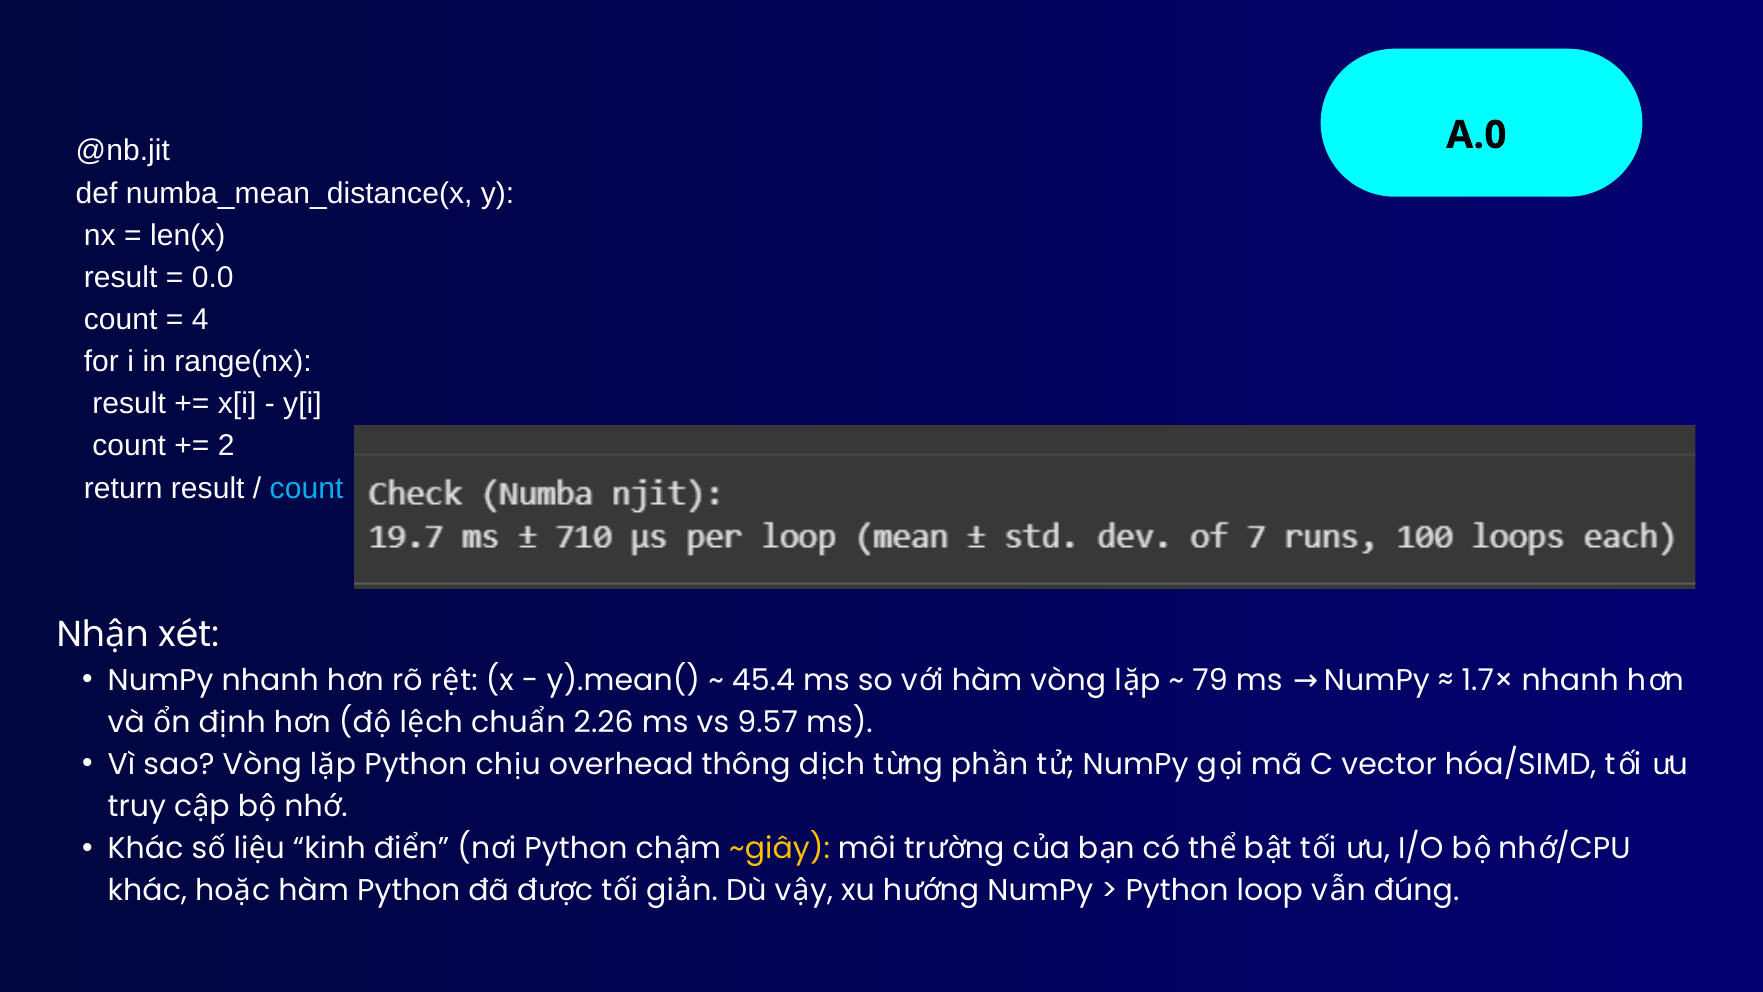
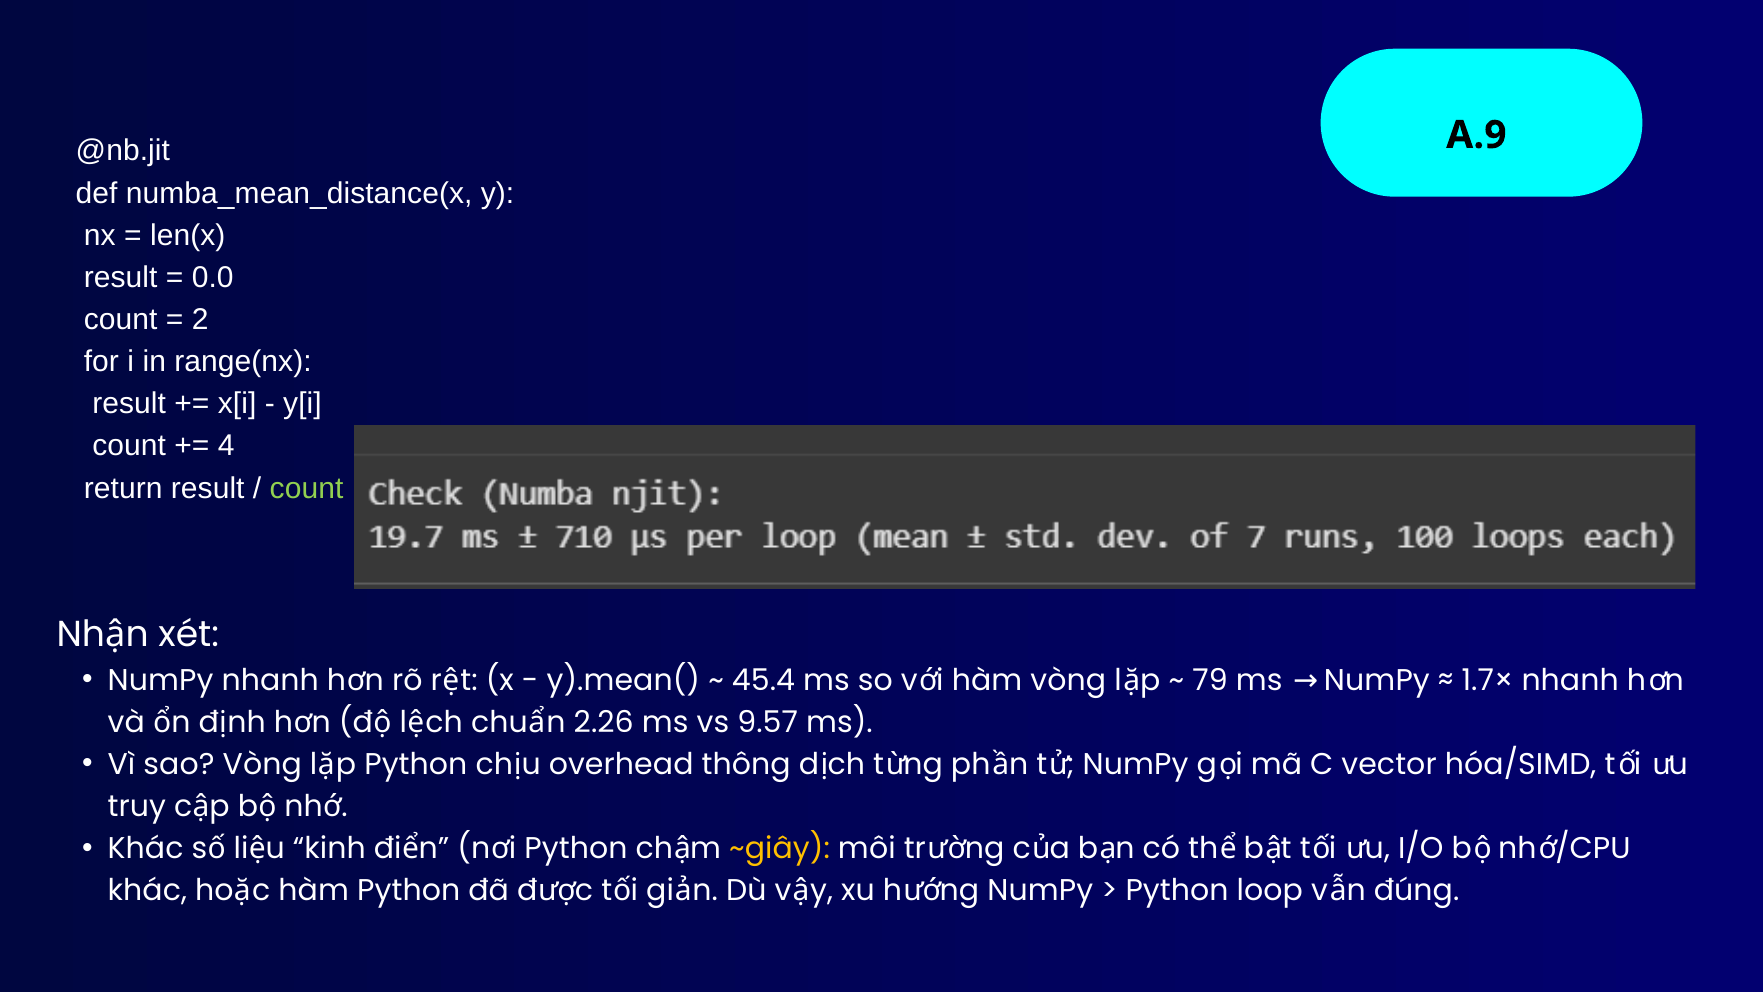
A.0: A.0 -> A.9
4: 4 -> 2
2: 2 -> 4
count at (307, 488) colour: light blue -> light green
